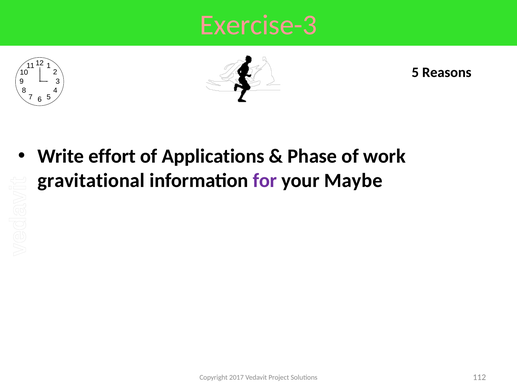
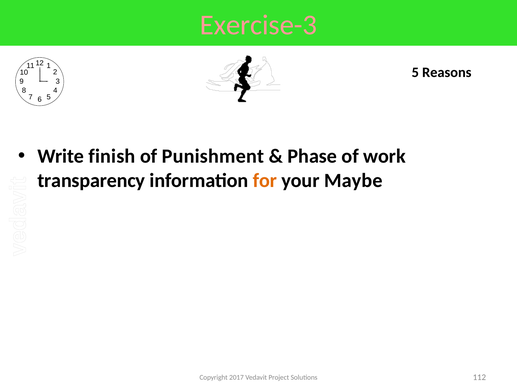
effort: effort -> finish
Applications: Applications -> Punishment
gravitational: gravitational -> transparency
for colour: purple -> orange
